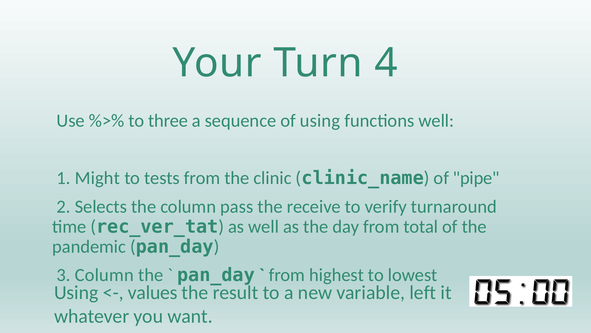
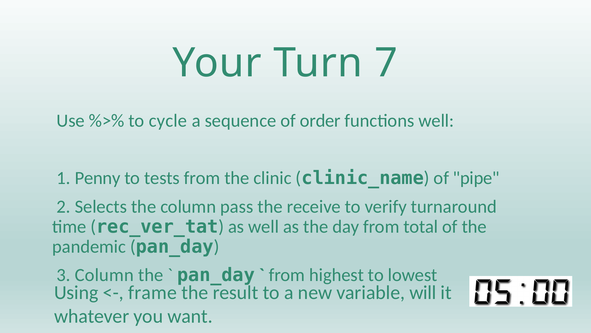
4: 4 -> 7
three: three -> cycle
of using: using -> order
Might: Might -> Penny
values: values -> frame
left: left -> will
